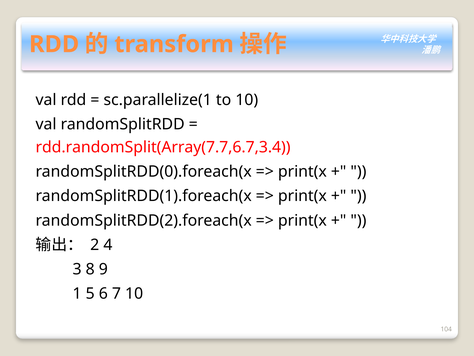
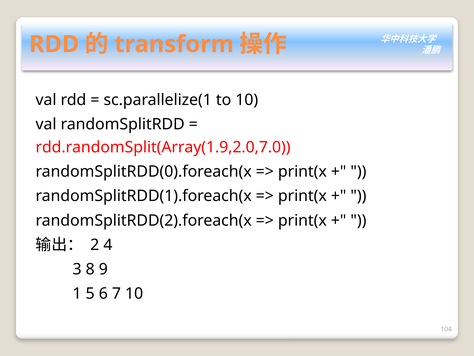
rdd.randomSplit(Array(7.7,6.7,3.4: rdd.randomSplit(Array(7.7,6.7,3.4 -> rdd.randomSplit(Array(1.9,2.0,7.0
